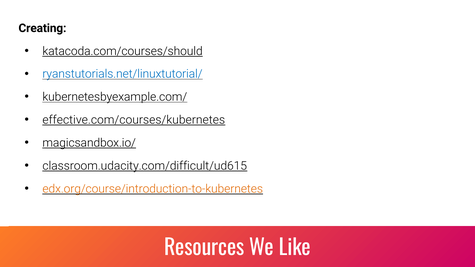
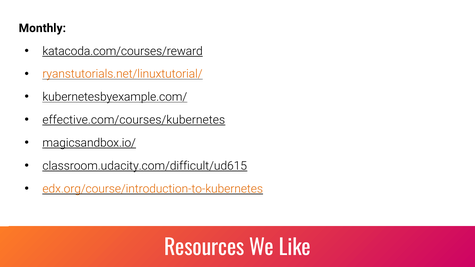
Creating: Creating -> Monthly
katacoda.com/courses/should: katacoda.com/courses/should -> katacoda.com/courses/reward
ryanstutorials.net/linuxtutorial/ colour: blue -> orange
